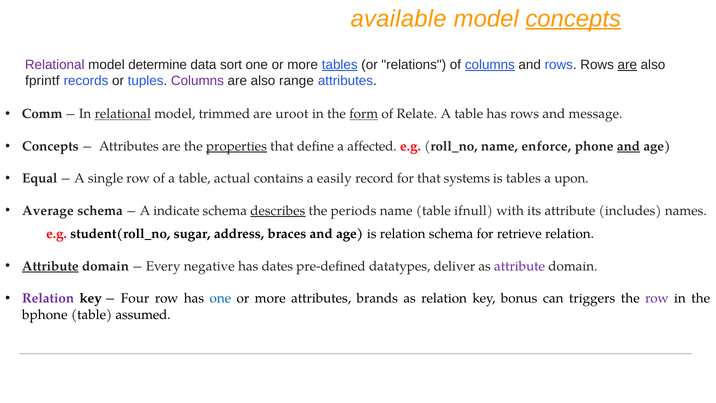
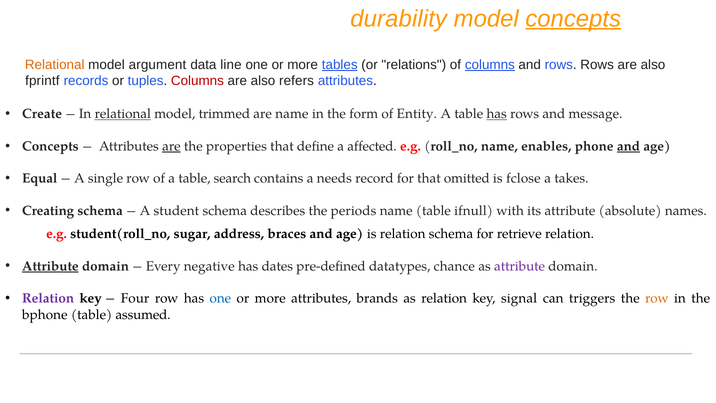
available: available -> durability
Relational at (55, 65) colour: purple -> orange
determine: determine -> argument
sort: sort -> line
are at (627, 65) underline: present -> none
Columns at (197, 81) colour: purple -> red
range: range -> refers
Comm: Comm -> Create
are uroot: uroot -> name
form underline: present -> none
Relate: Relate -> Entity
has at (497, 114) underline: none -> present
are at (171, 146) underline: none -> present
properties underline: present -> none
enforce: enforce -> enables
actual: actual -> search
easily: easily -> needs
systems: systems -> omitted
is tables: tables -> fclose
upon: upon -> takes
Average: Average -> Creating
indicate: indicate -> student
describes underline: present -> none
includes: includes -> absolute
deliver: deliver -> chance
bonus: bonus -> signal
row at (657, 298) colour: purple -> orange
